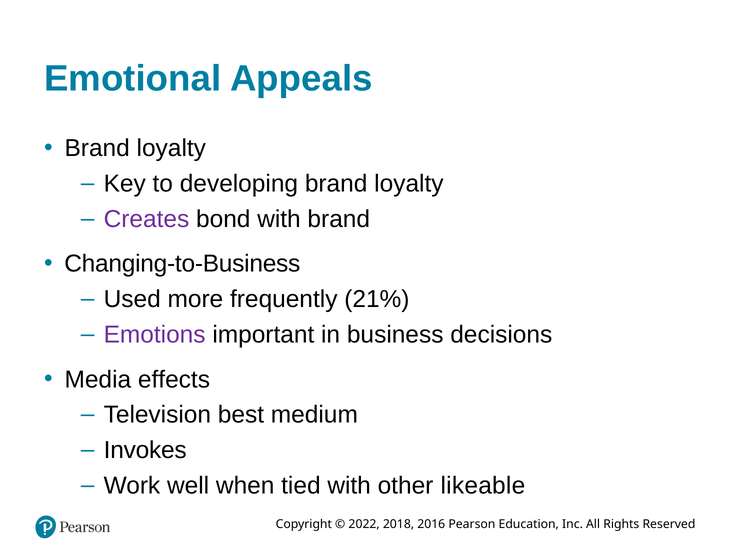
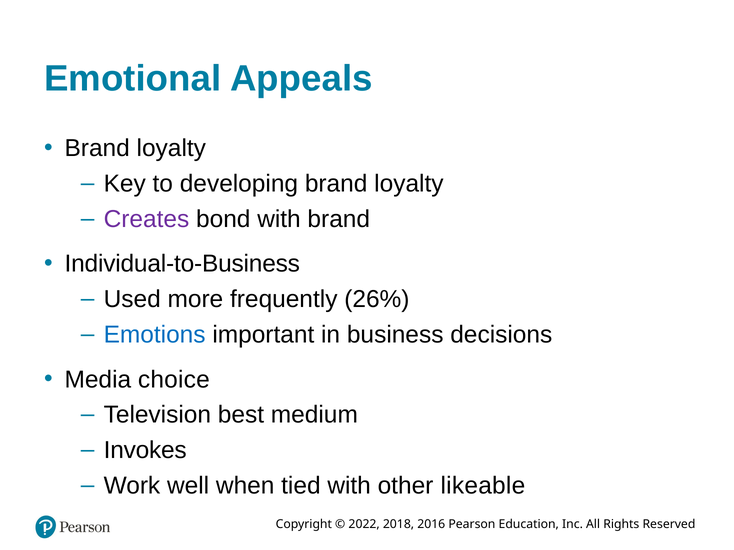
Changing-to-Business: Changing-to-Business -> Individual-to-Business
21%: 21% -> 26%
Emotions colour: purple -> blue
effects: effects -> choice
